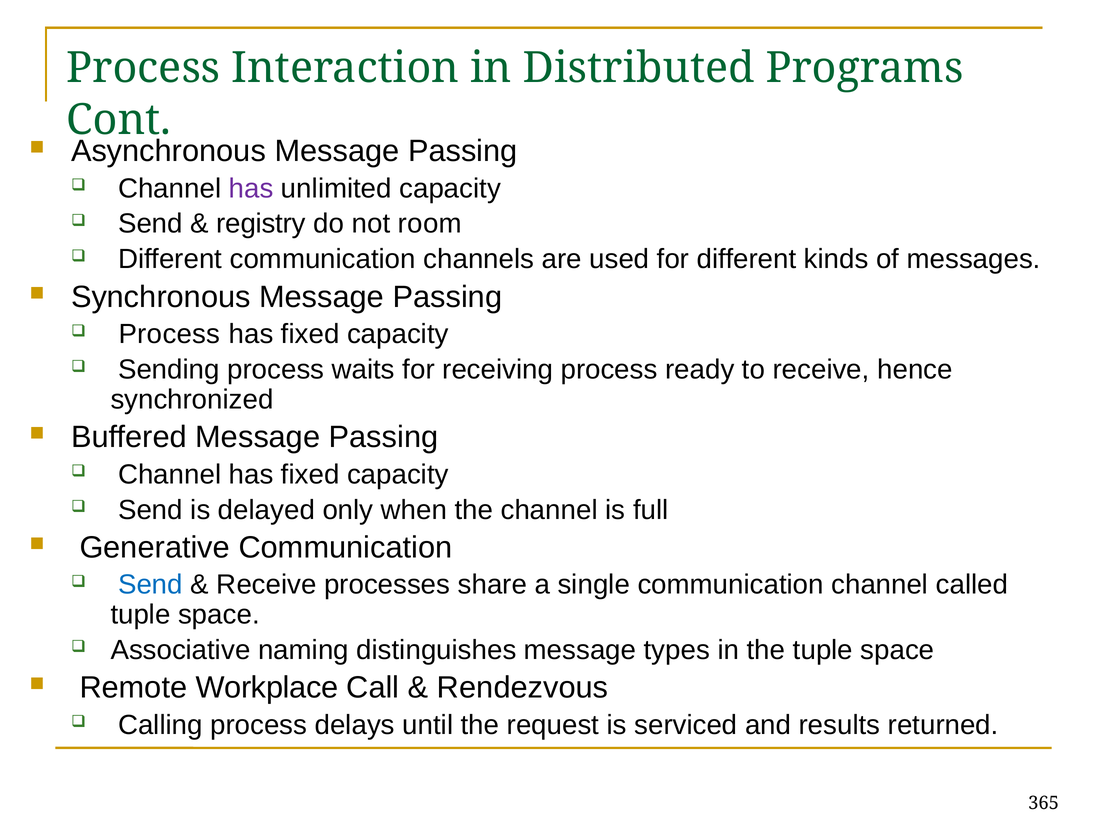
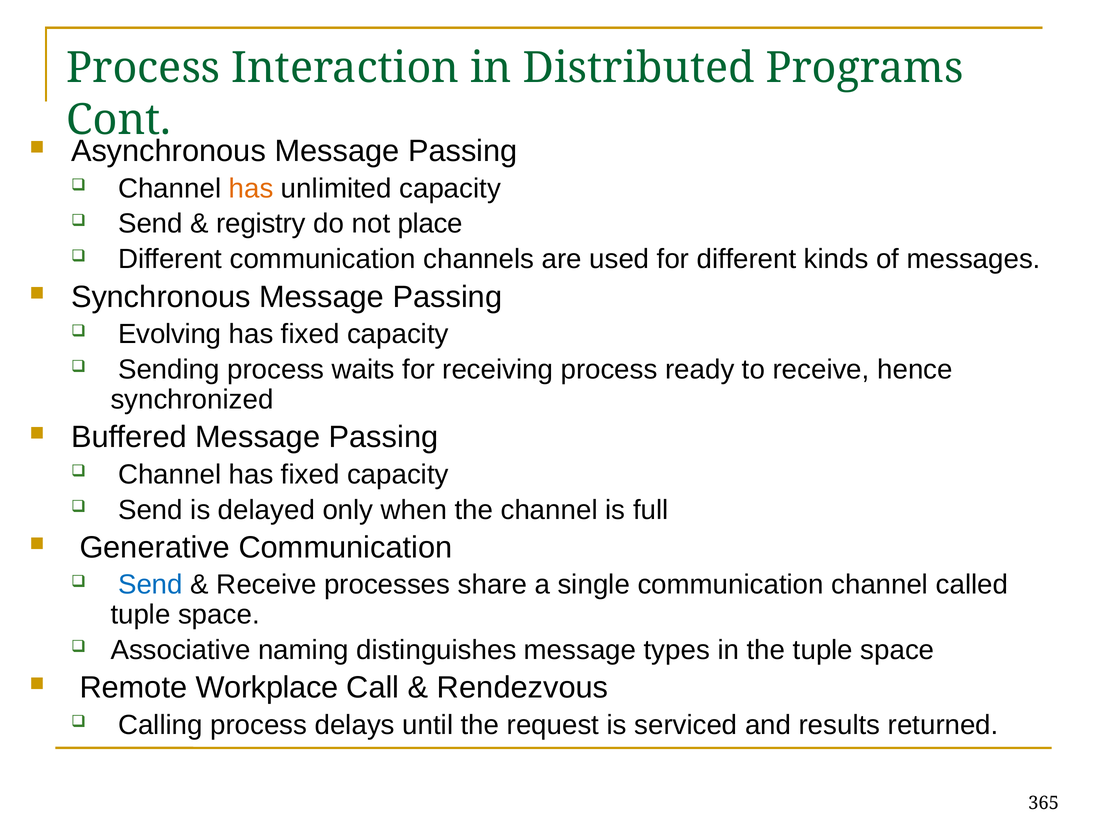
has at (251, 188) colour: purple -> orange
room: room -> place
Process at (170, 334): Process -> Evolving
